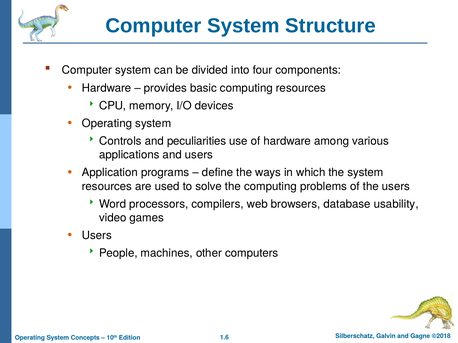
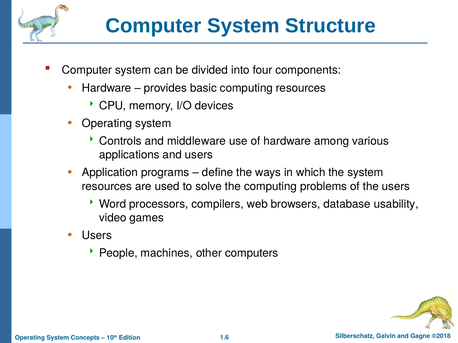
peculiarities: peculiarities -> middleware
